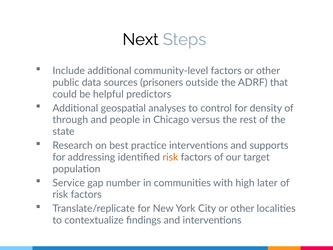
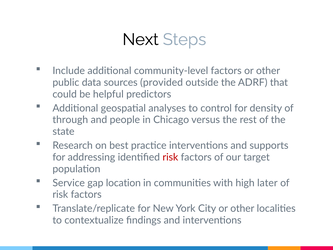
prisoners: prisoners -> provided
risk at (170, 157) colour: orange -> red
number: number -> location
